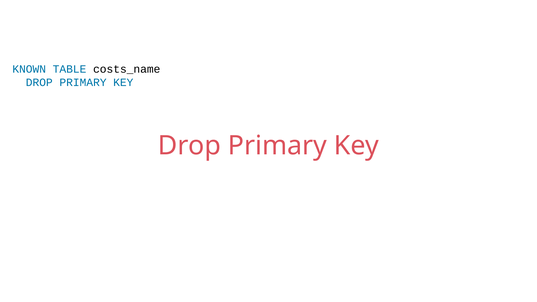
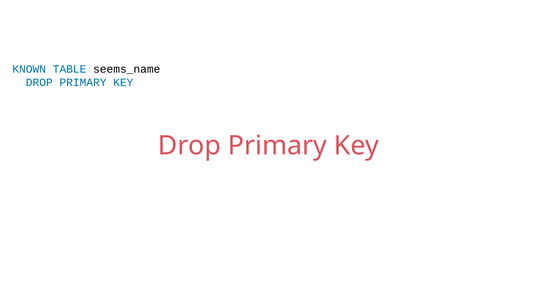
costs_name: costs_name -> seems_name
